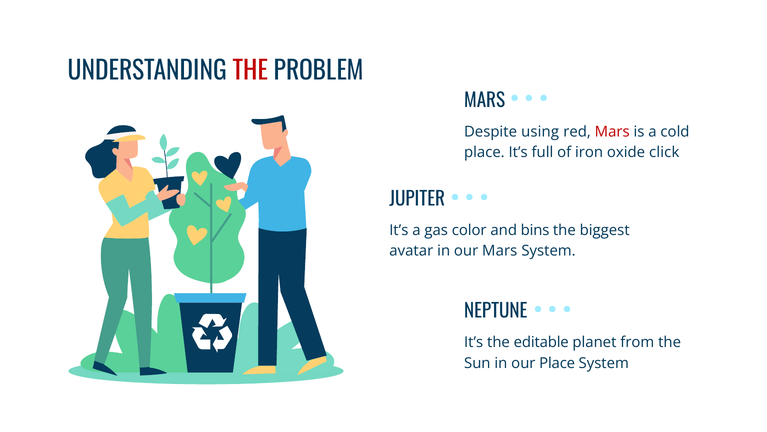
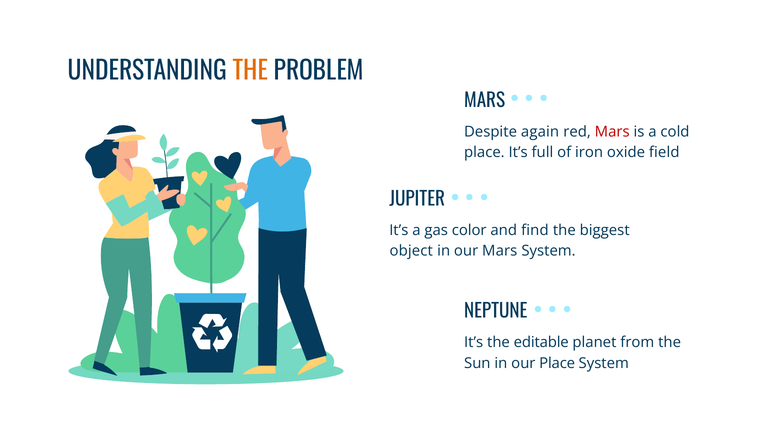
THE at (250, 71) colour: red -> orange
using: using -> again
click: click -> field
bins: bins -> find
avatar: avatar -> object
